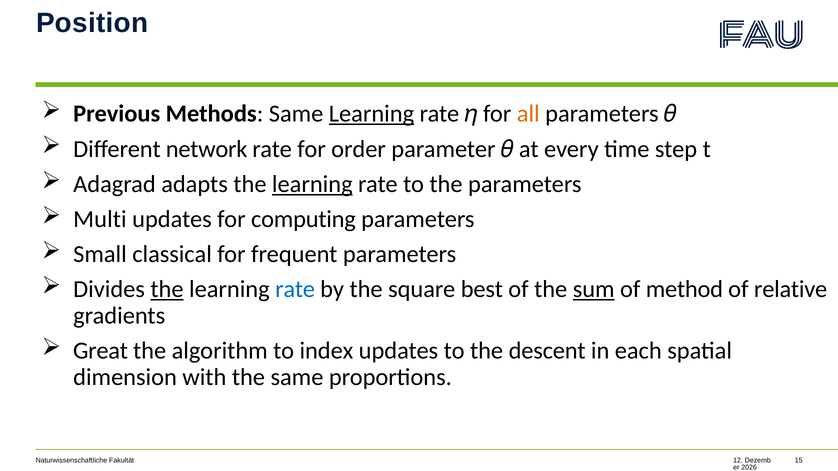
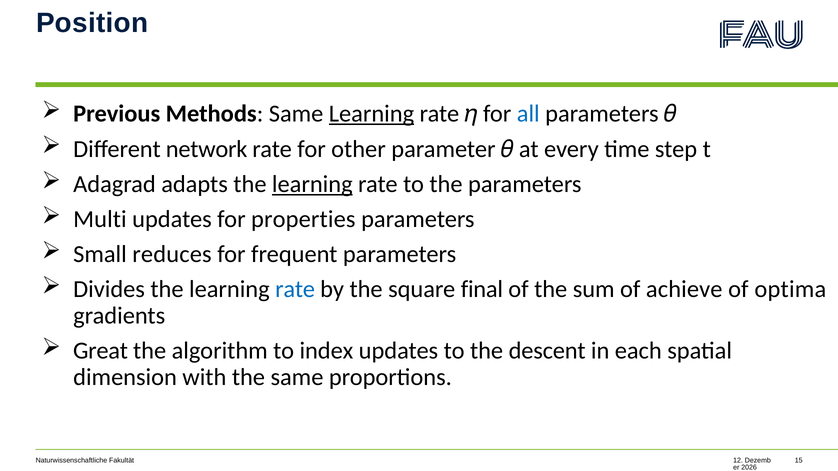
all colour: orange -> blue
order: order -> other
computing: computing -> properties
classical: classical -> reduces
the at (167, 290) underline: present -> none
best: best -> final
sum underline: present -> none
method: method -> achieve
relative: relative -> optima
